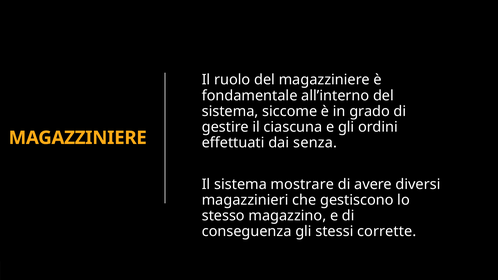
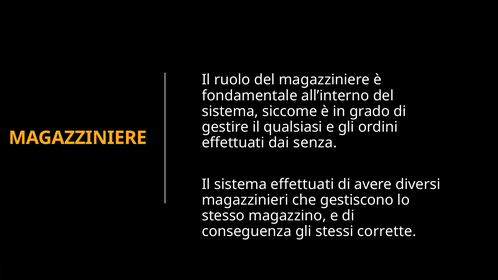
ciascuna: ciascuna -> qualsiasi
sistema mostrare: mostrare -> effettuati
